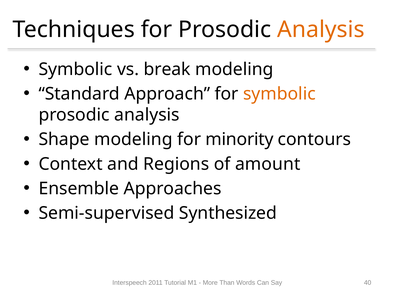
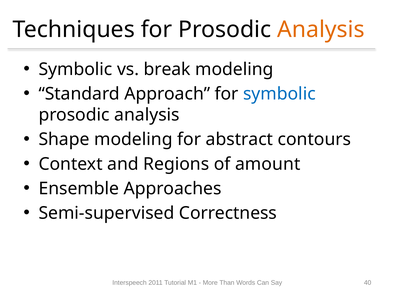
symbolic at (279, 94) colour: orange -> blue
minority: minority -> abstract
Synthesized: Synthesized -> Correctness
